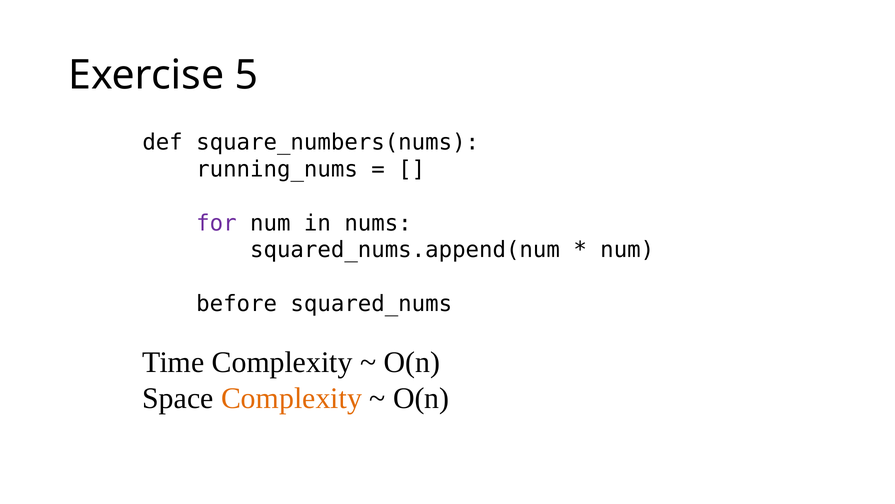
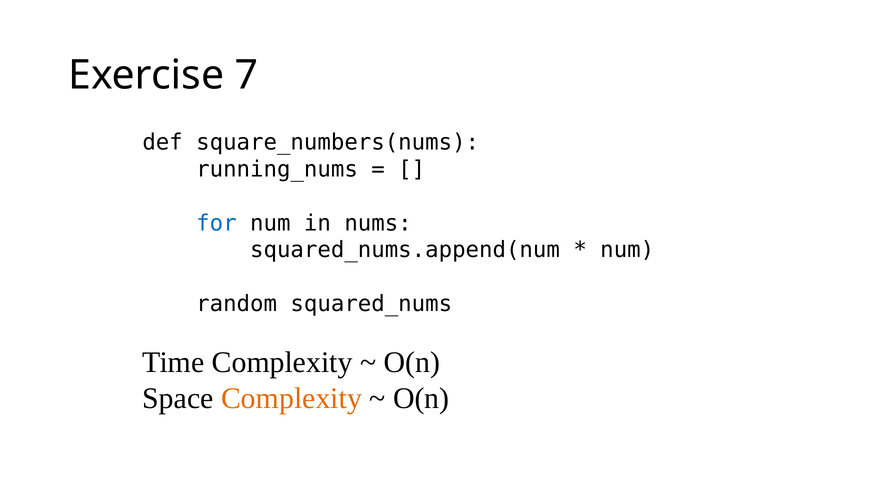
5: 5 -> 7
for colour: purple -> blue
before: before -> random
